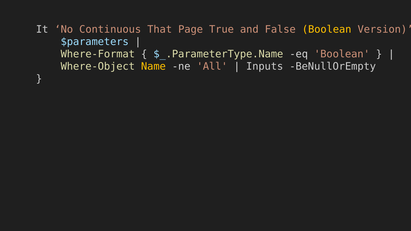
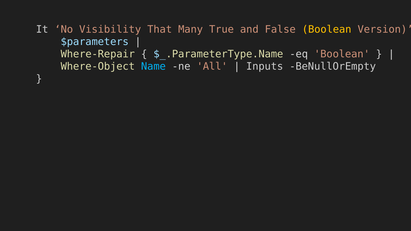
Continuous: Continuous -> Visibility
Page: Page -> Many
Where-Format: Where-Format -> Where-Repair
Name colour: yellow -> light blue
